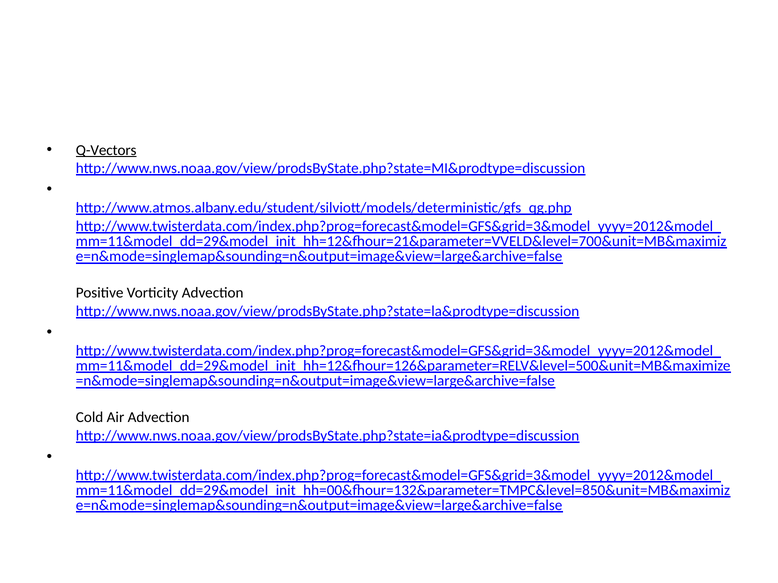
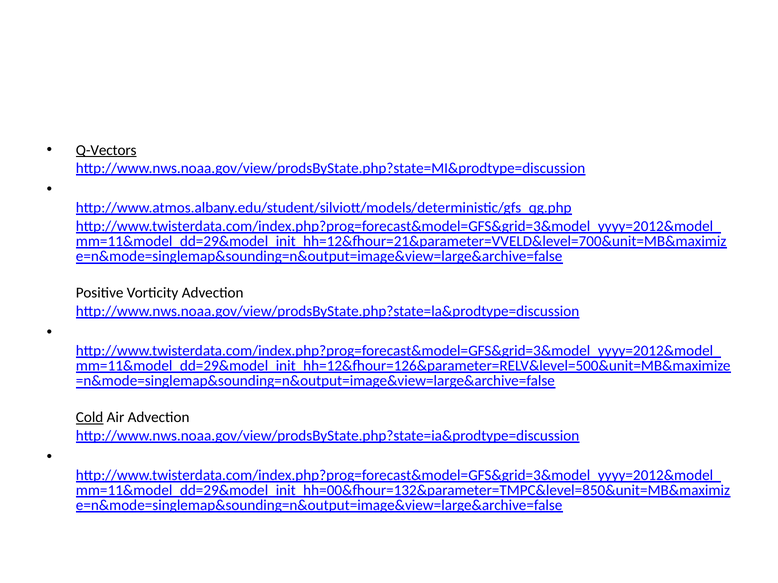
Cold underline: none -> present
